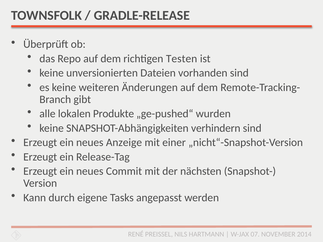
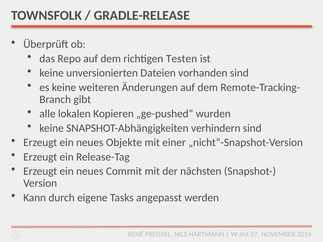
Produkte: Produkte -> Kopieren
Anzeige: Anzeige -> Objekte
